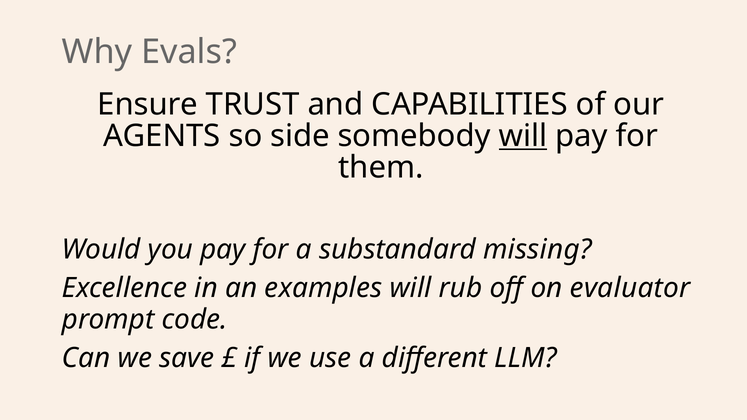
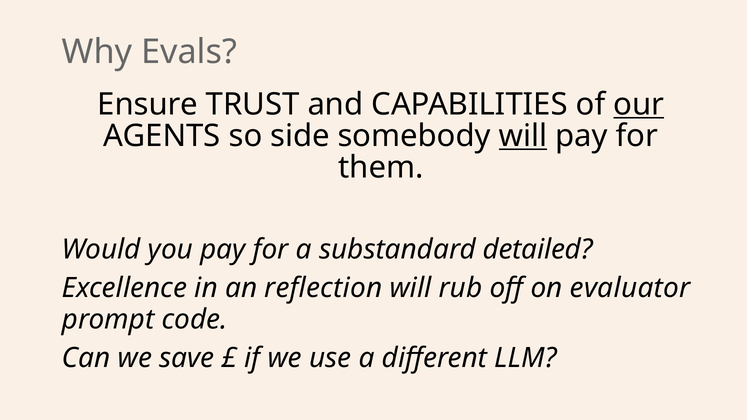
our underline: none -> present
missing: missing -> detailed
examples: examples -> reflection
